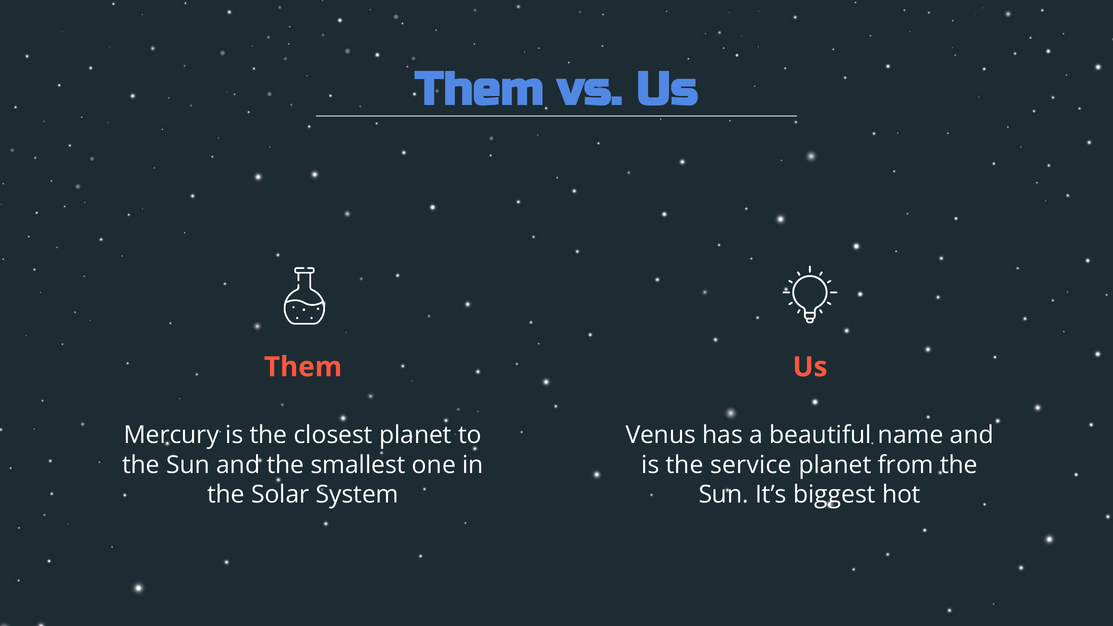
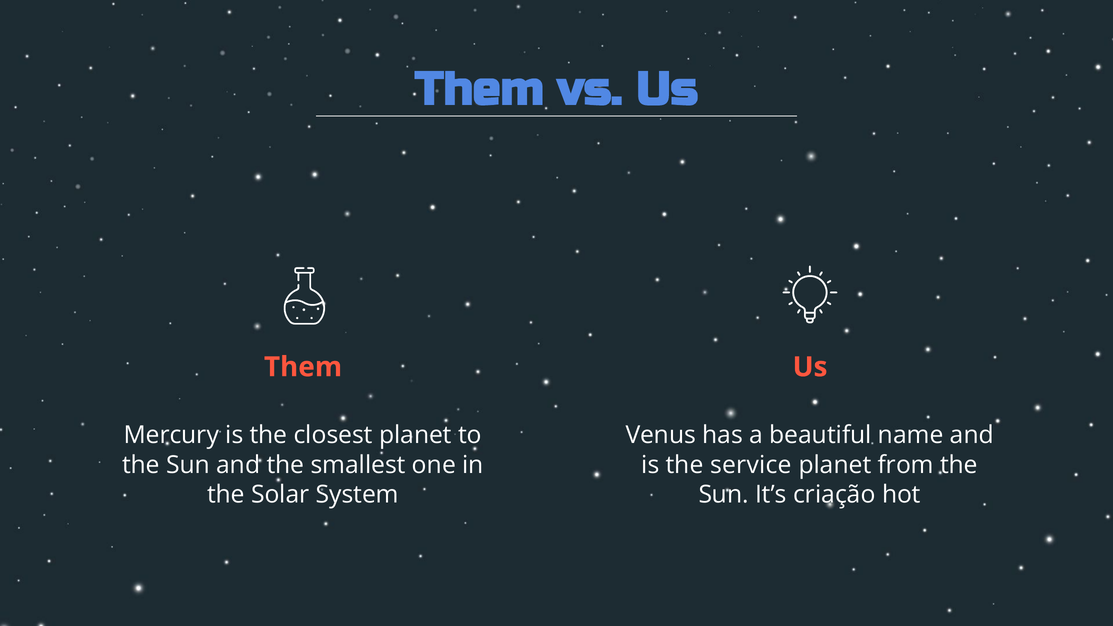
biggest: biggest -> criação
